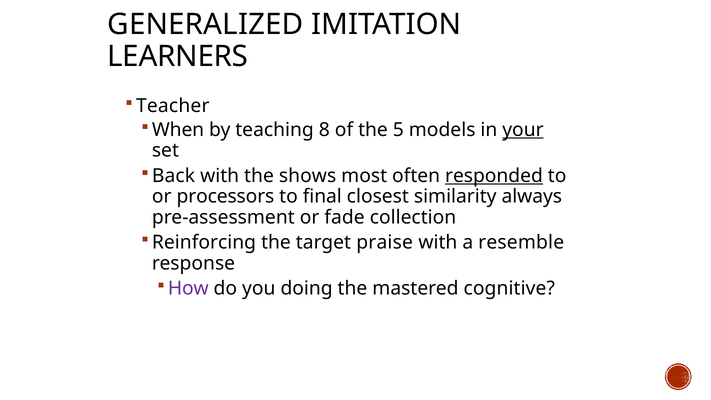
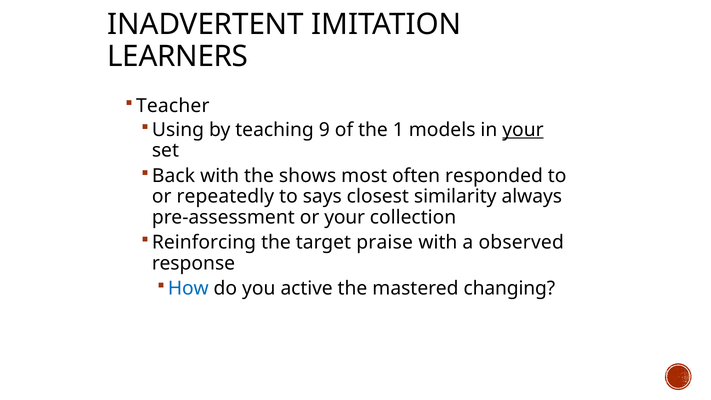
GENERALIZED: GENERALIZED -> INADVERTENT
When: When -> Using
8: 8 -> 9
5: 5 -> 1
responded underline: present -> none
processors: processors -> repeatedly
final: final -> says
or fade: fade -> your
resemble: resemble -> observed
How colour: purple -> blue
doing: doing -> active
cognitive: cognitive -> changing
